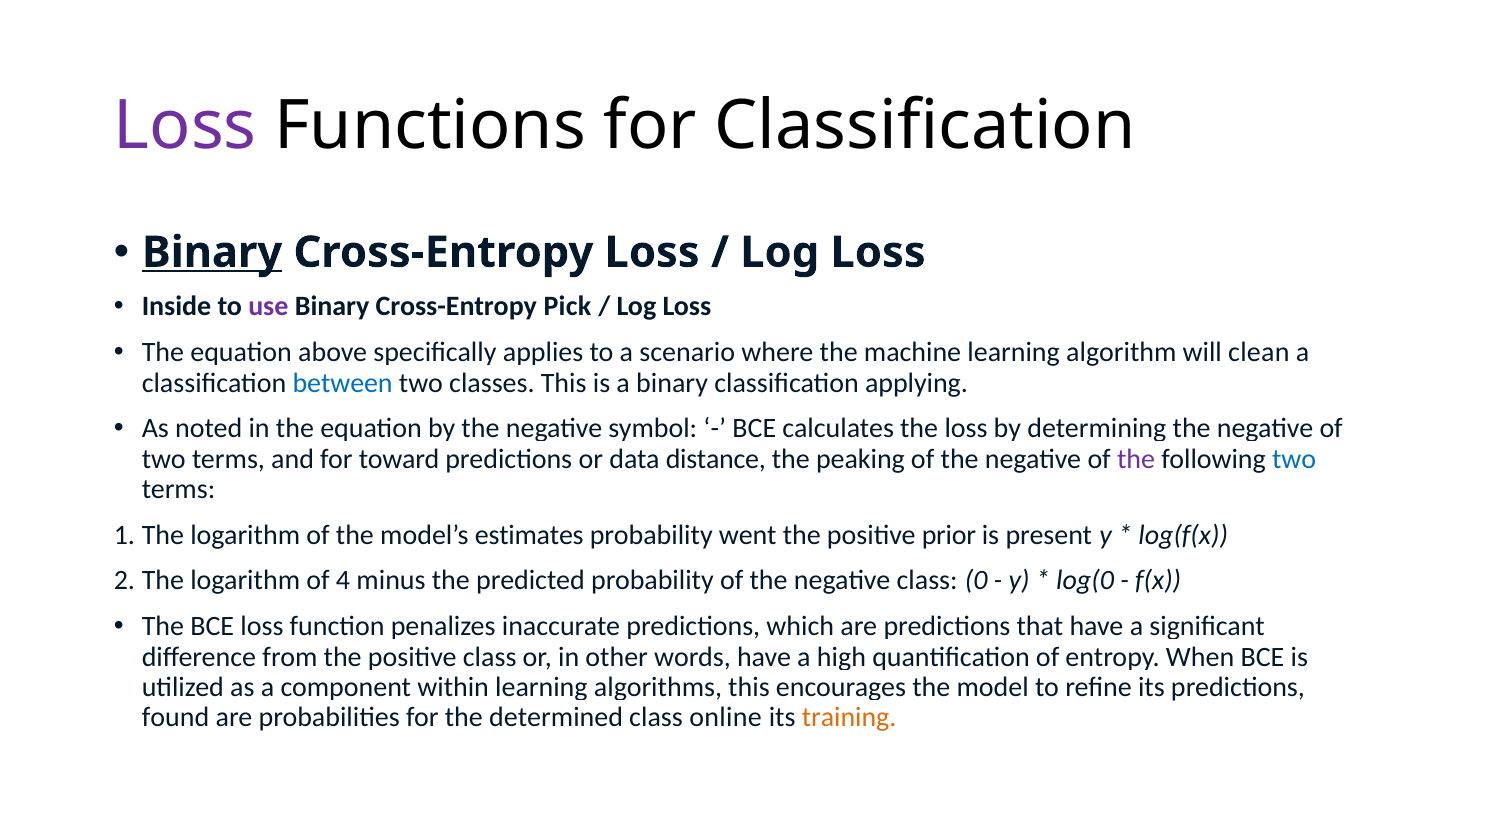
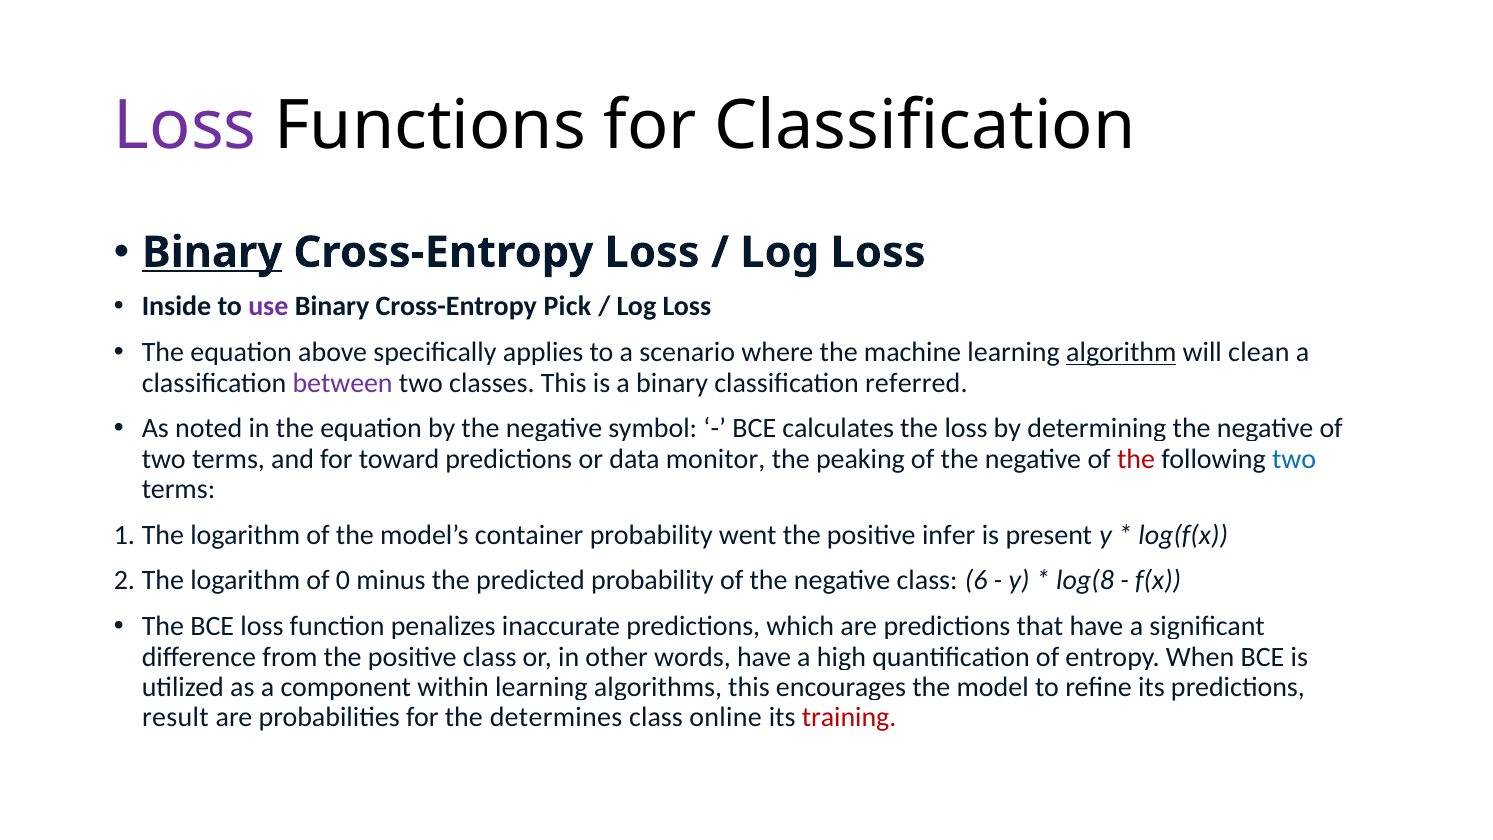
algorithm underline: none -> present
between colour: blue -> purple
applying: applying -> referred
distance: distance -> monitor
the at (1136, 459) colour: purple -> red
estimates: estimates -> container
prior: prior -> infer
4: 4 -> 0
0: 0 -> 6
log(0: log(0 -> log(8
found: found -> result
determined: determined -> determines
training colour: orange -> red
